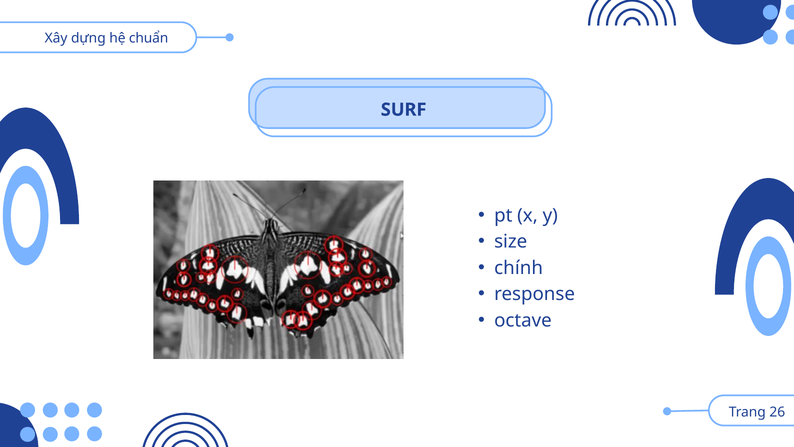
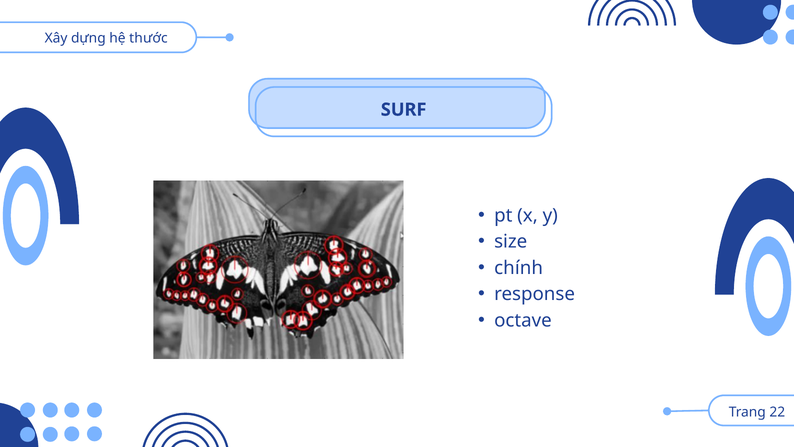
chuẩn: chuẩn -> thước
26: 26 -> 22
